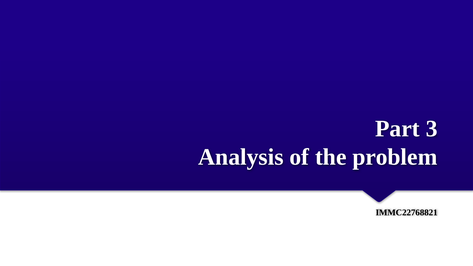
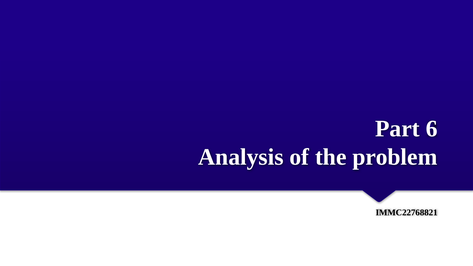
3: 3 -> 6
